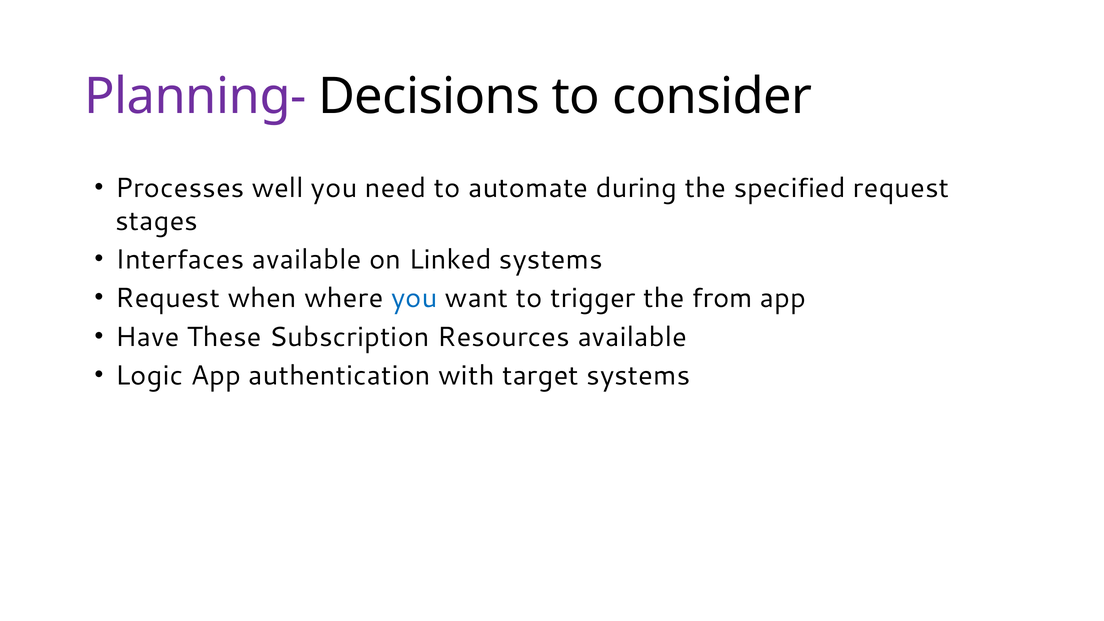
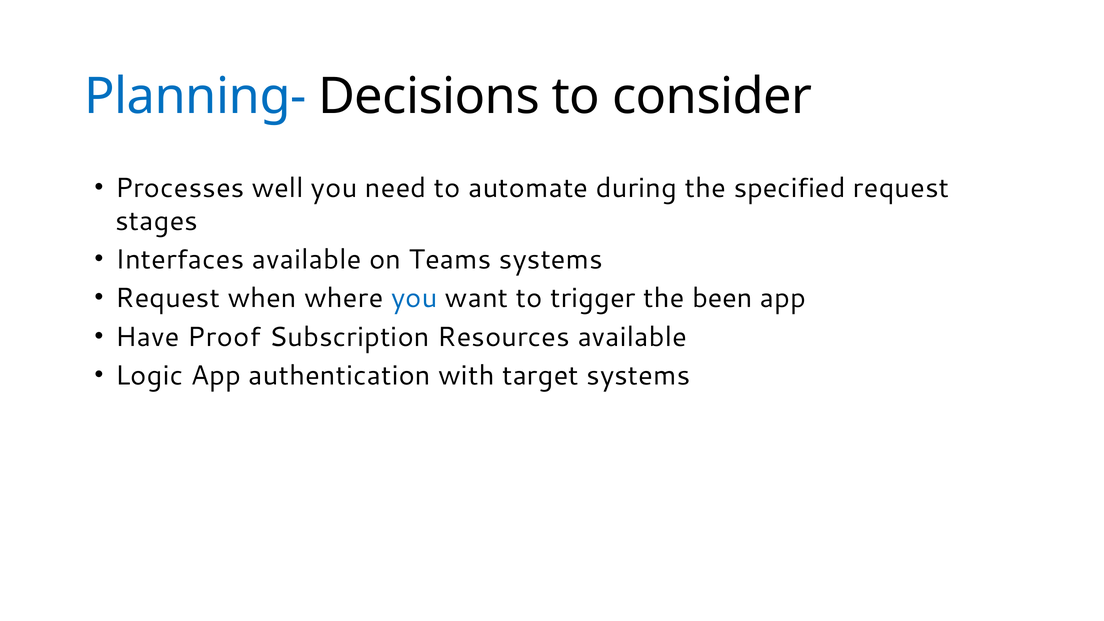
Planning- colour: purple -> blue
Linked: Linked -> Teams
from: from -> been
These: These -> Proof
